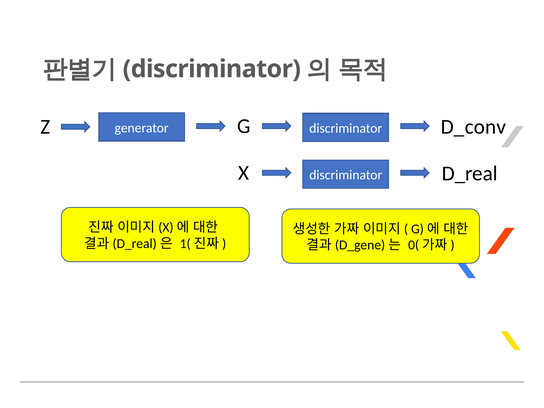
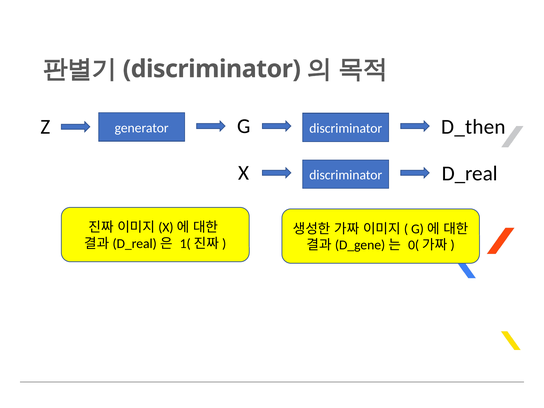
D_conv: D_conv -> D_then
